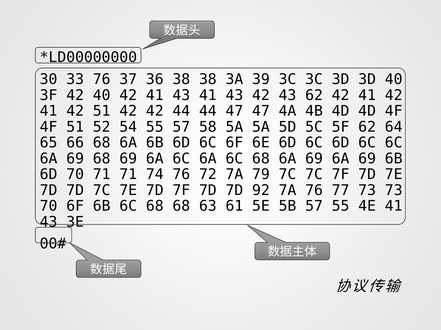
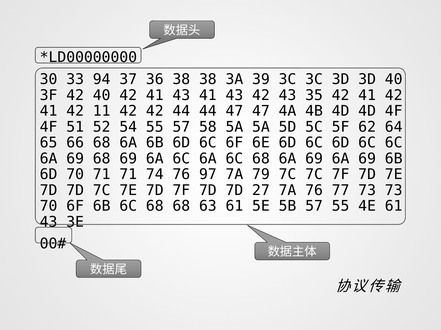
33 76: 76 -> 94
43 62: 62 -> 35
42 51: 51 -> 11
72: 72 -> 97
92: 92 -> 27
4E 41: 41 -> 61
